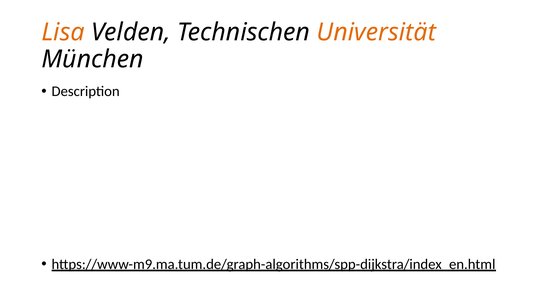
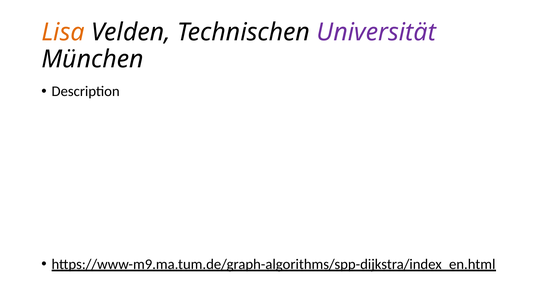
Universität colour: orange -> purple
